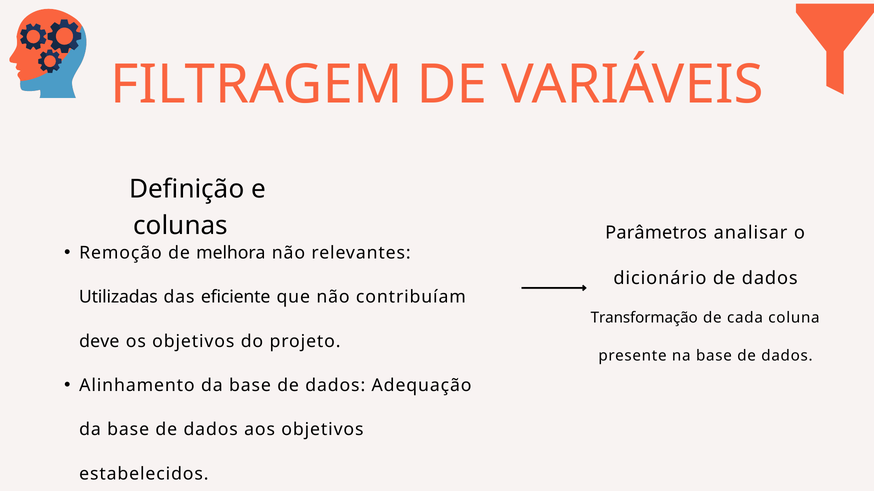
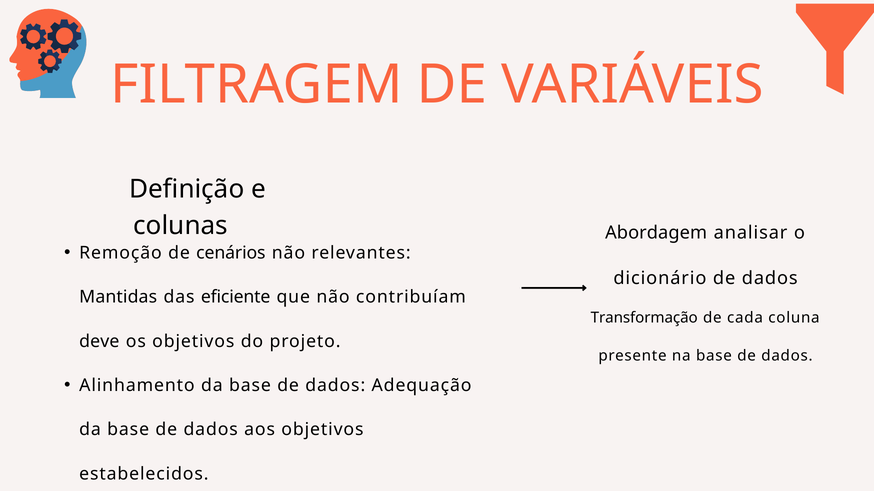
Parâmetros: Parâmetros -> Abordagem
melhora: melhora -> cenários
Utilizadas: Utilizadas -> Mantidas
